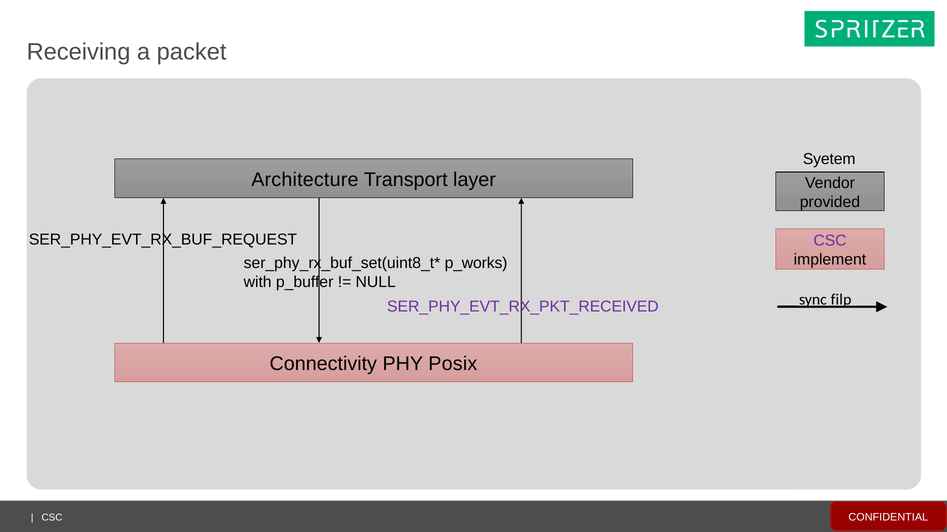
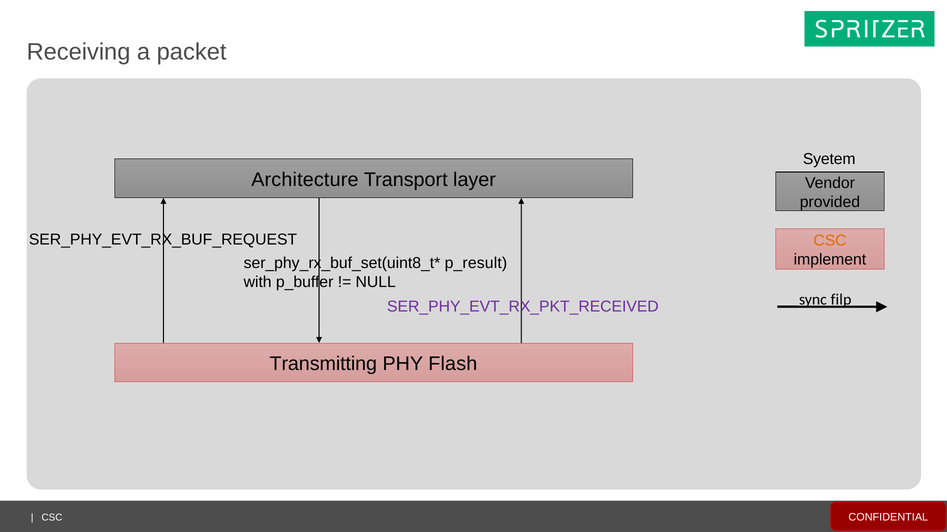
CSC at (830, 241) colour: purple -> orange
p_works: p_works -> p_result
Connectivity: Connectivity -> Transmitting
Posix: Posix -> Flash
